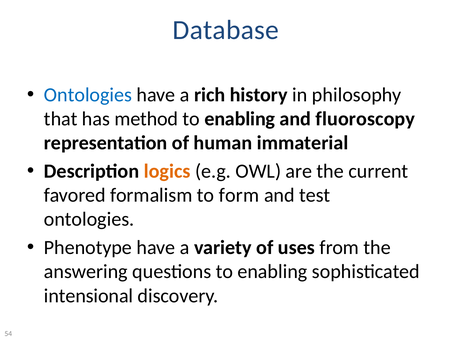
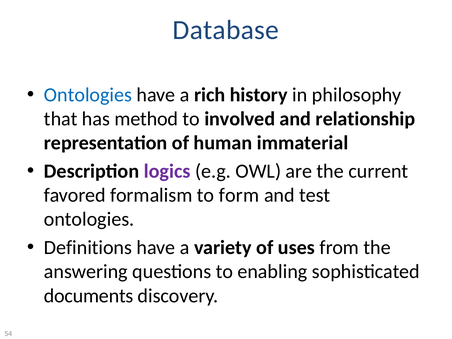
enabling at (240, 119): enabling -> involved
fluoroscopy: fluoroscopy -> relationship
logics colour: orange -> purple
Phenotype: Phenotype -> Definitions
intensional: intensional -> documents
